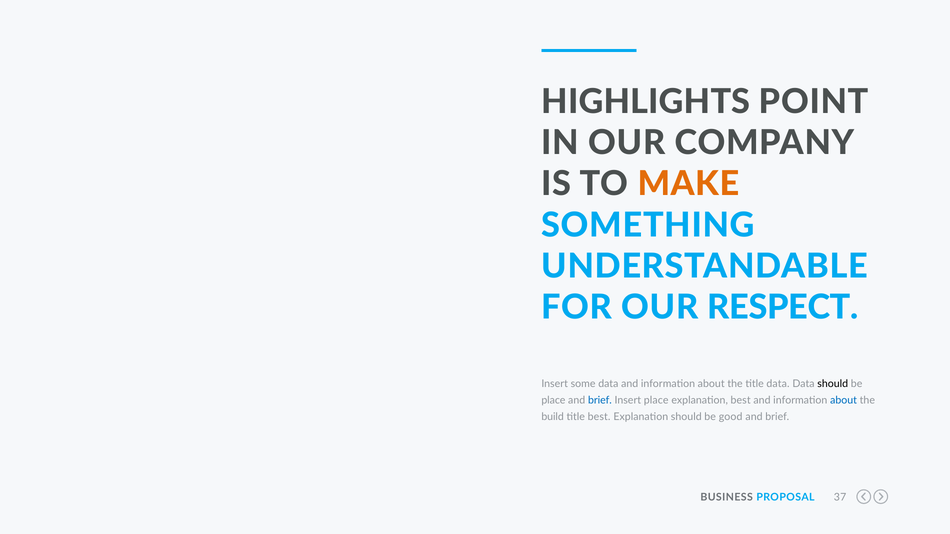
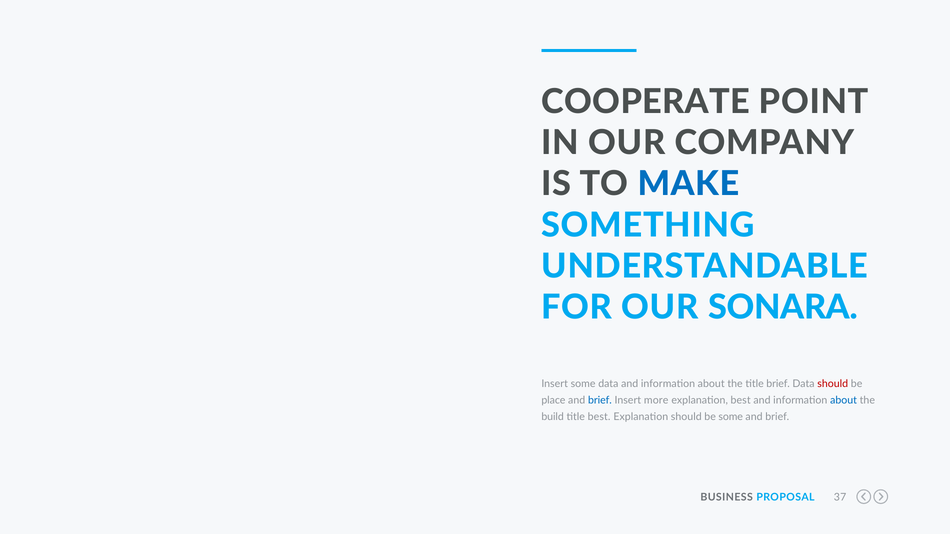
HIGHLIGHTS: HIGHLIGHTS -> COOPERATE
MAKE colour: orange -> blue
RESPECT: RESPECT -> SONARA
title data: data -> brief
should at (833, 384) colour: black -> red
Insert place: place -> more
be good: good -> some
